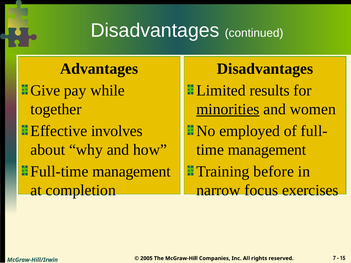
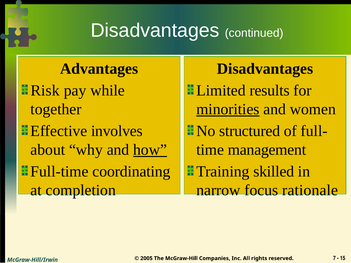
Give: Give -> Risk
employed: employed -> structured
how underline: none -> present
Full-time management: management -> coordinating
before: before -> skilled
exercises: exercises -> rationale
